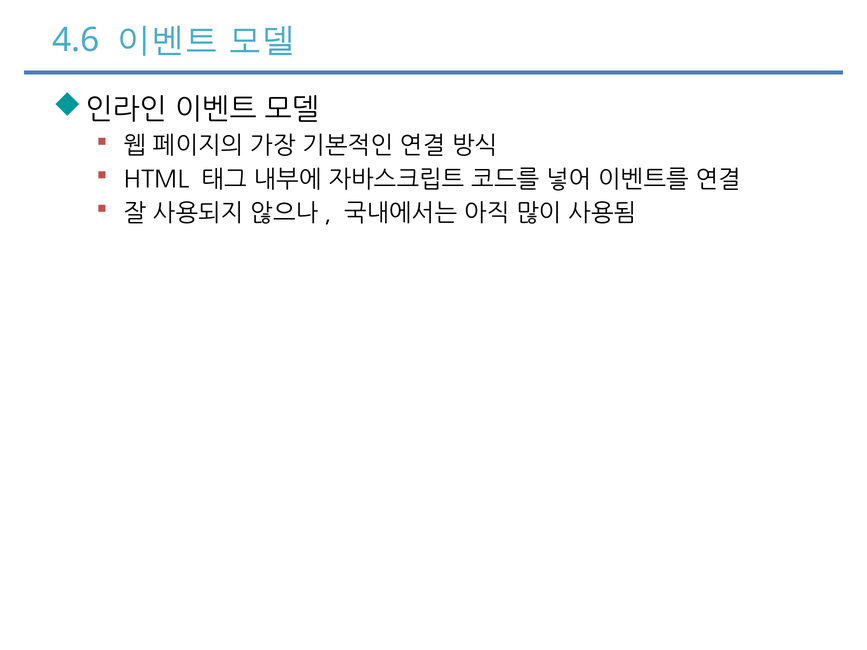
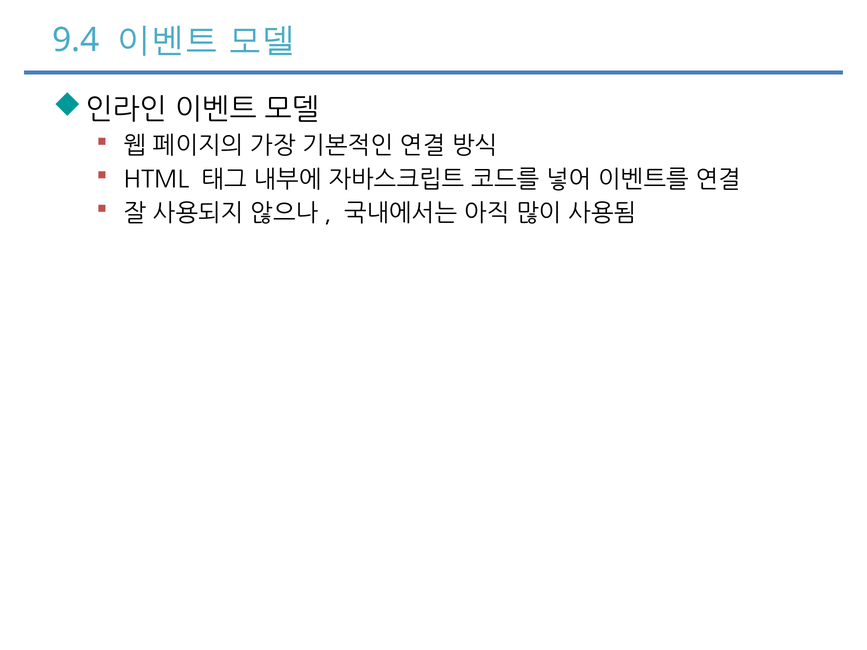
4.6: 4.6 -> 9.4
